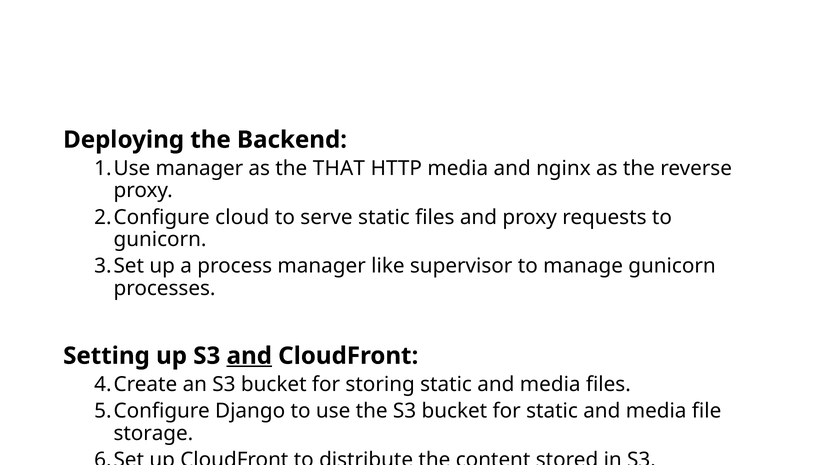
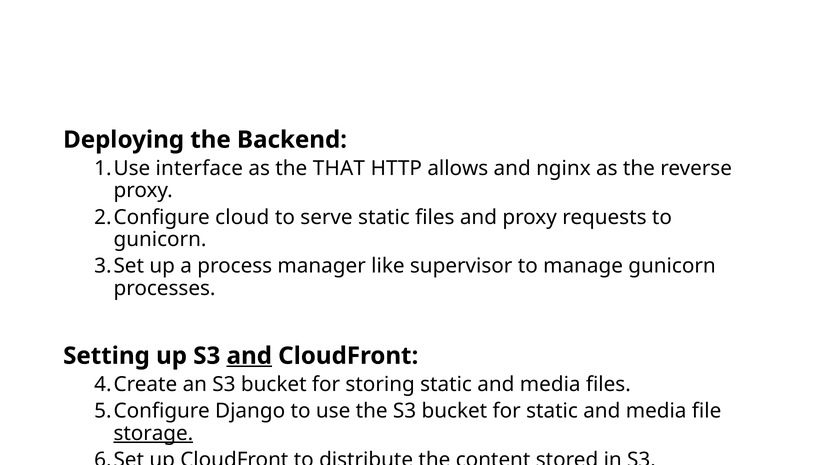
manager at (199, 169): manager -> interface
HTTP media: media -> allows
storage underline: none -> present
